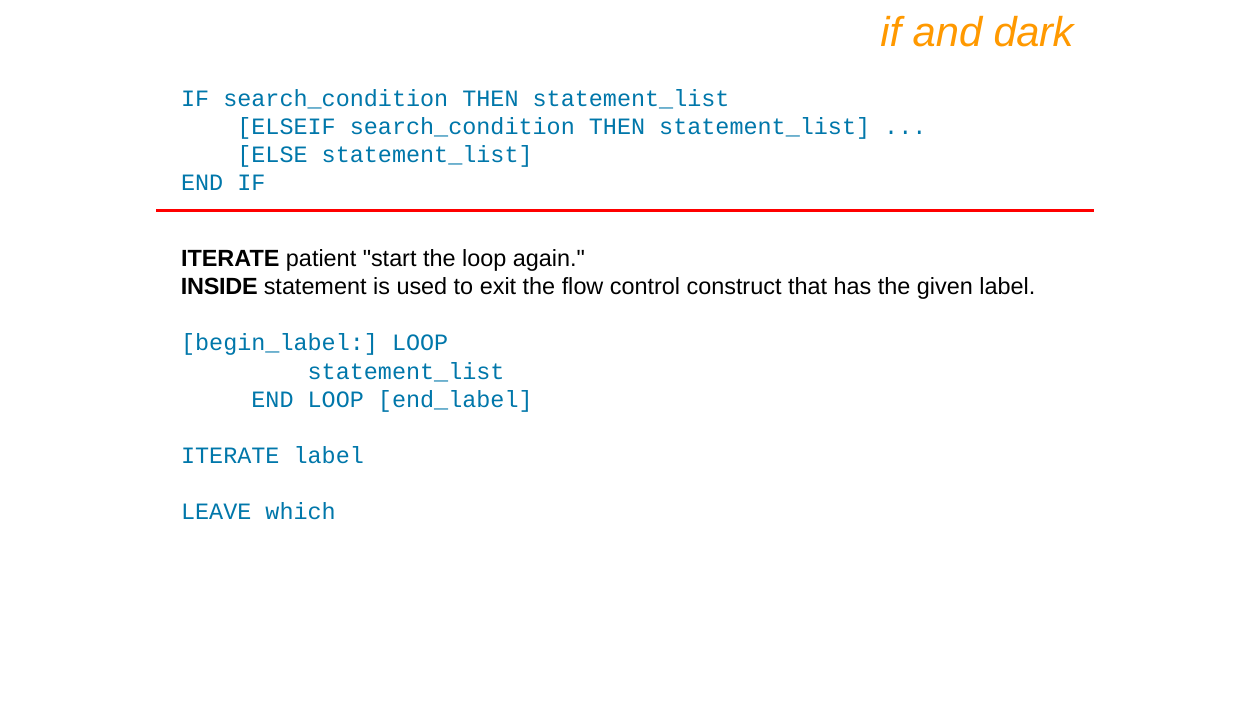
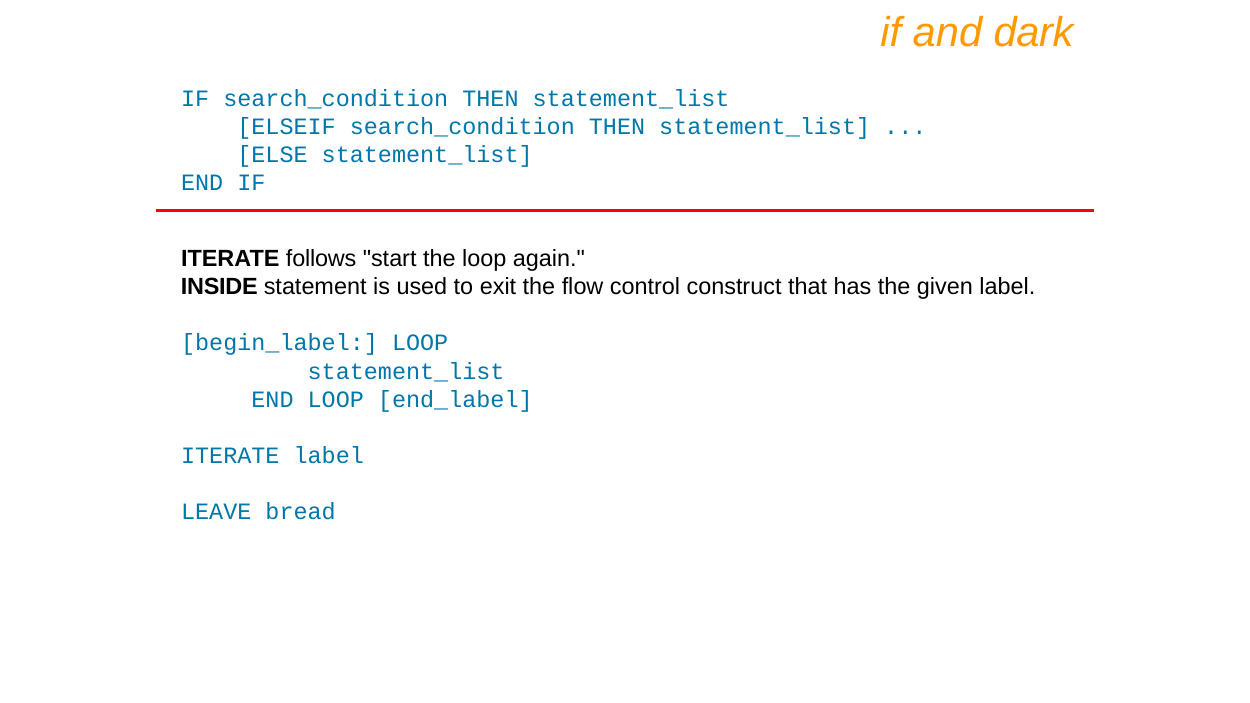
patient: patient -> follows
which: which -> bread
